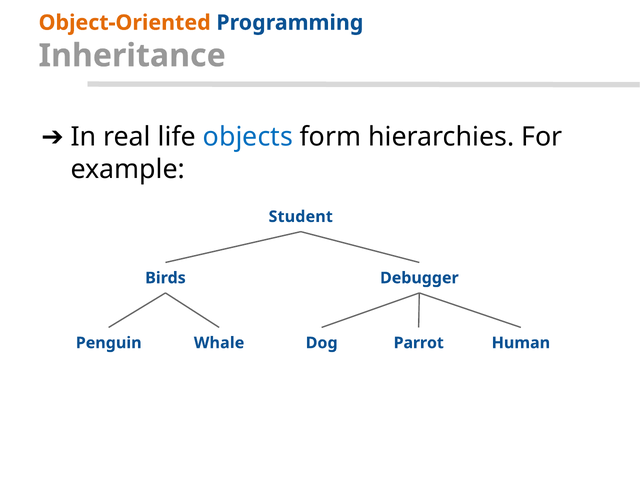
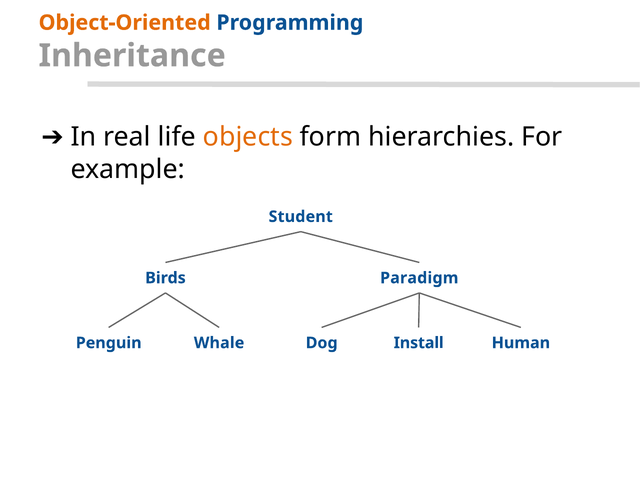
objects colour: blue -> orange
Debugger: Debugger -> Paradigm
Parrot: Parrot -> Install
